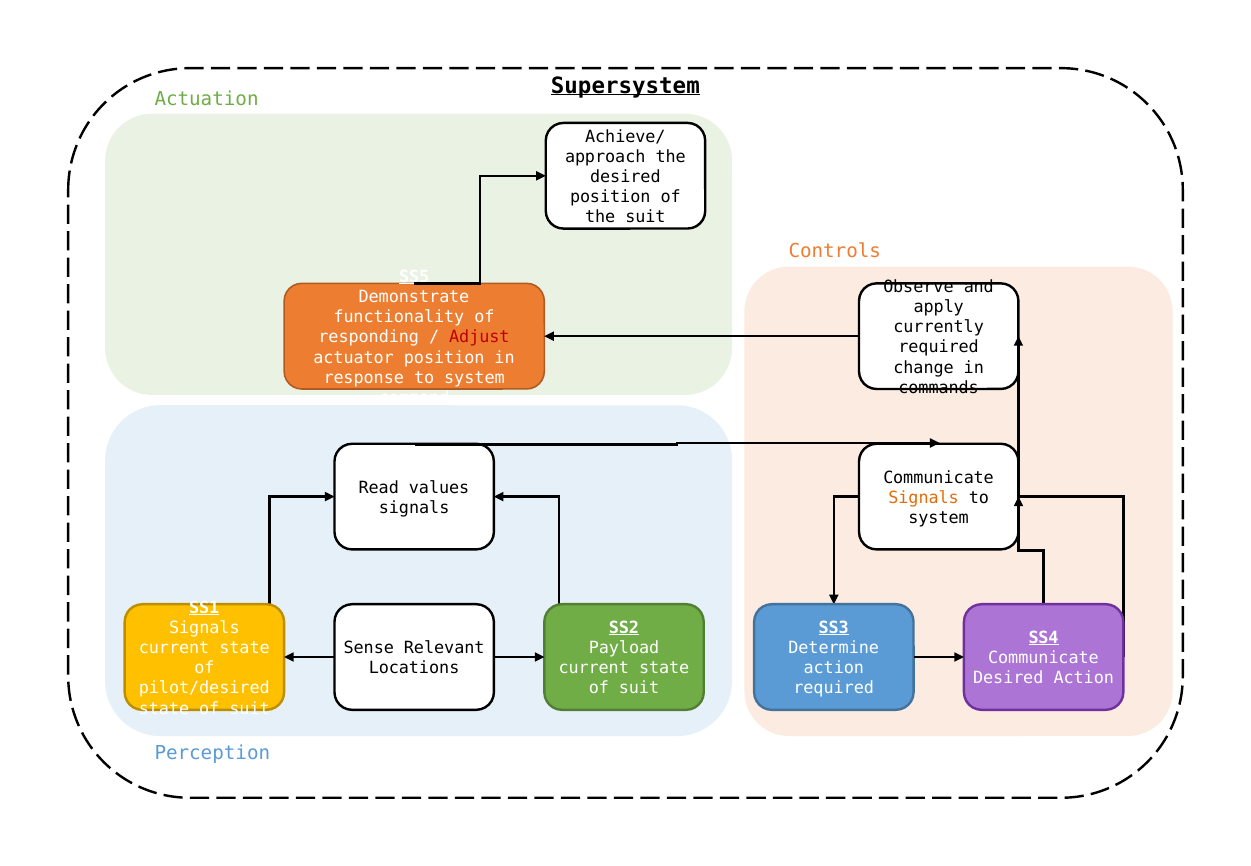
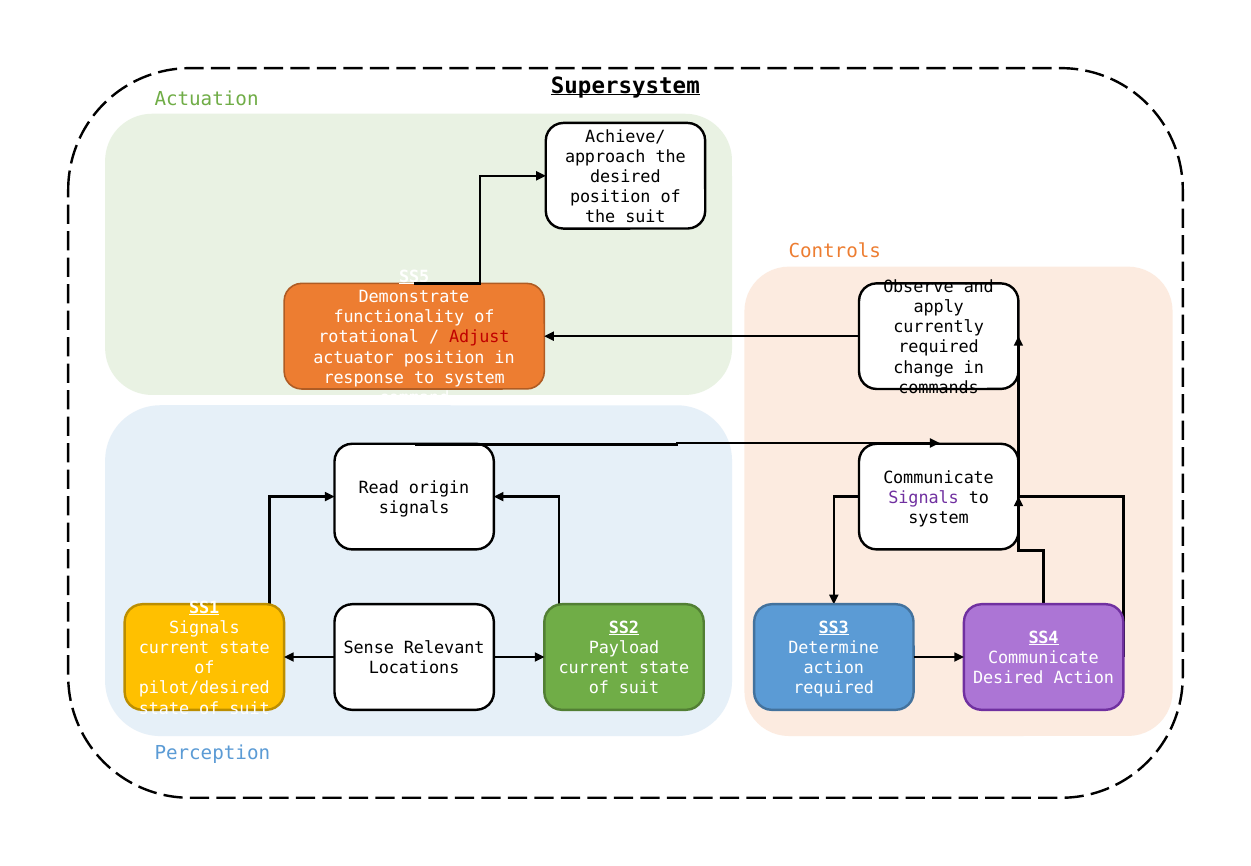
responding: responding -> rotational
values: values -> origin
Signals at (924, 498) colour: orange -> purple
